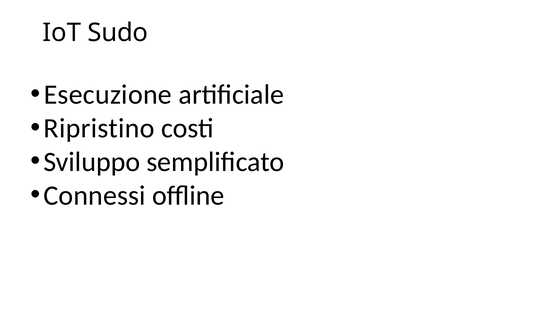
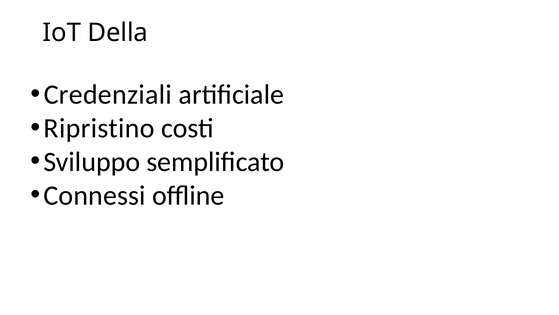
Sudo: Sudo -> Della
Esecuzione: Esecuzione -> Credenziali
